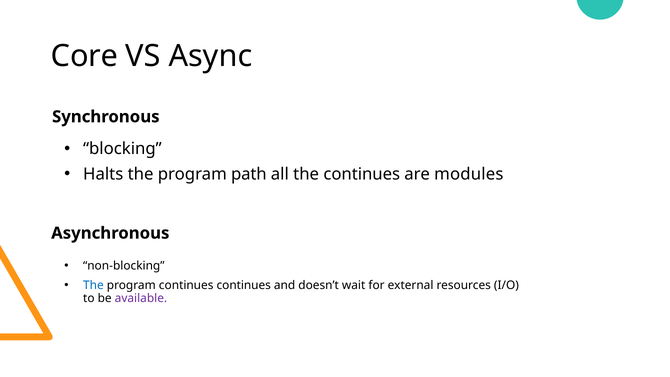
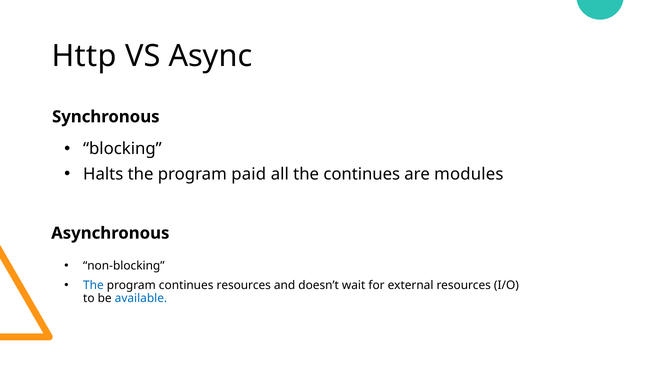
Core: Core -> Http
path: path -> paid
continues continues: continues -> resources
available colour: purple -> blue
